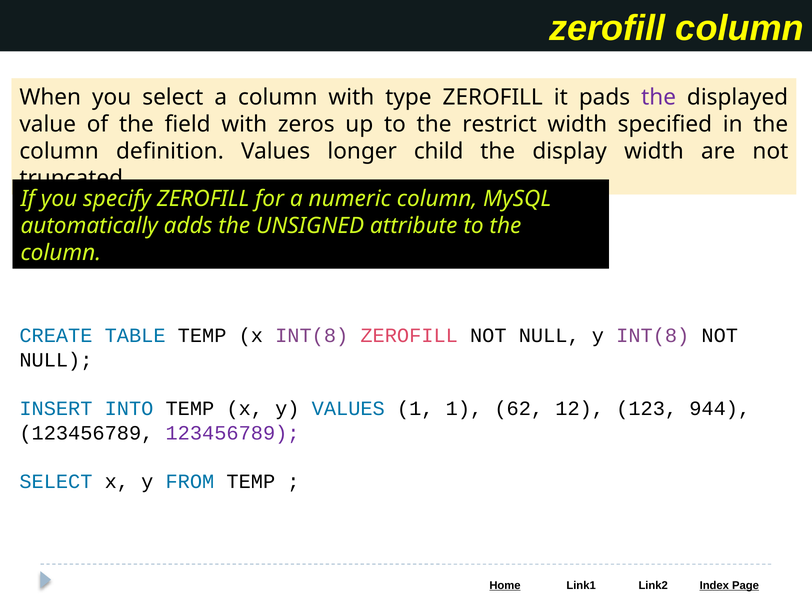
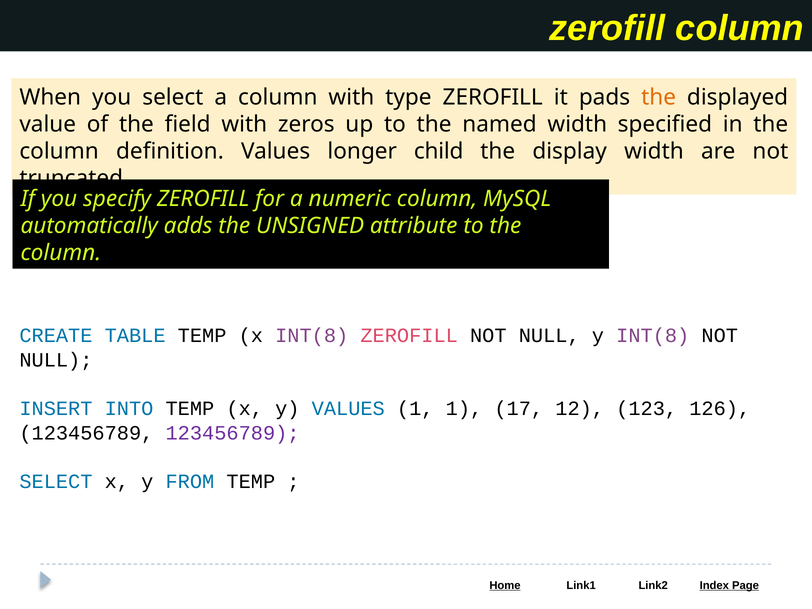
the at (659, 97) colour: purple -> orange
restrict: restrict -> named
62: 62 -> 17
944: 944 -> 126
